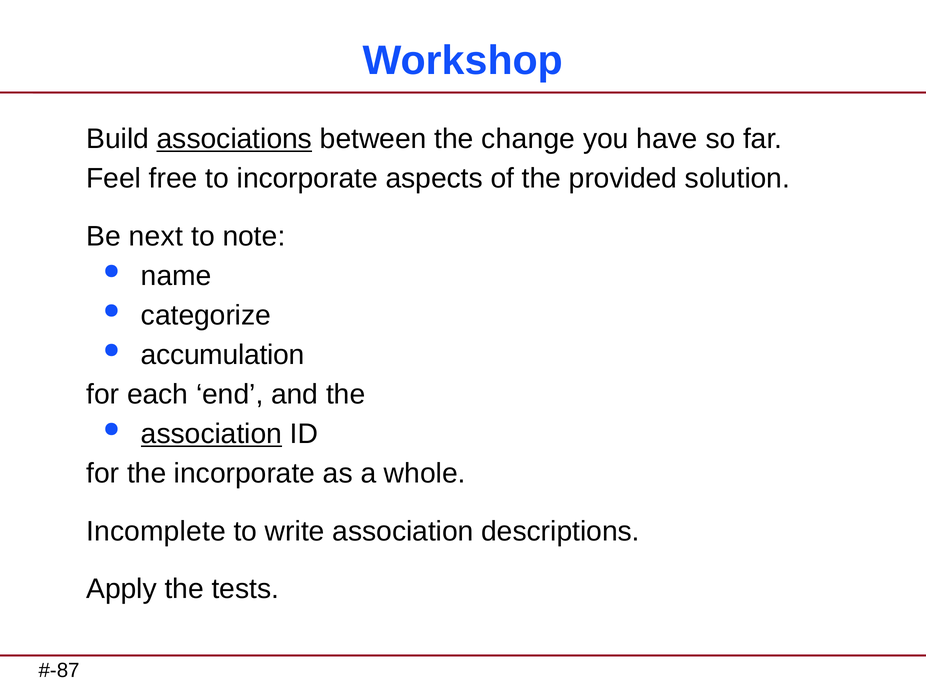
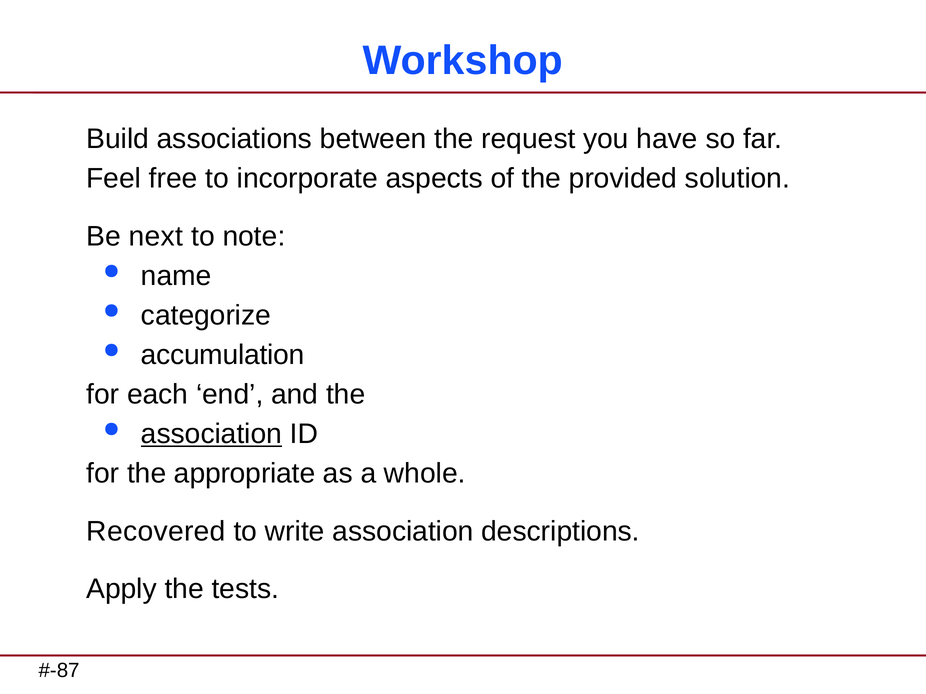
associations underline: present -> none
change: change -> request
the incorporate: incorporate -> appropriate
Incomplete: Incomplete -> Recovered
